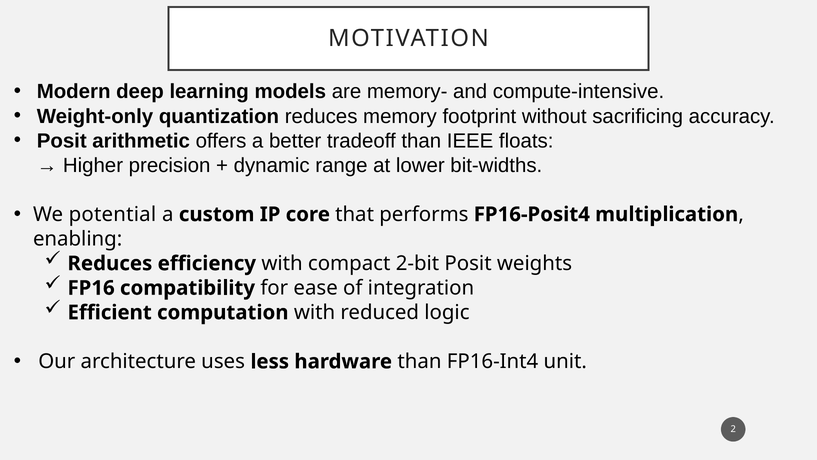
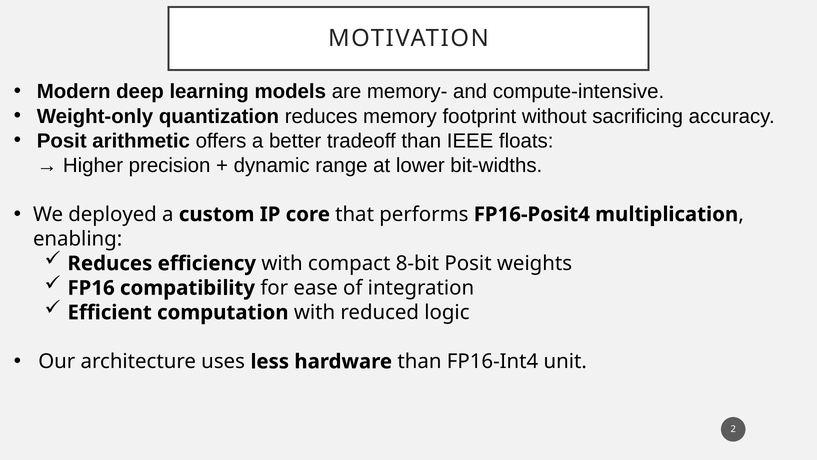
potential: potential -> deployed
2-bit: 2-bit -> 8-bit
